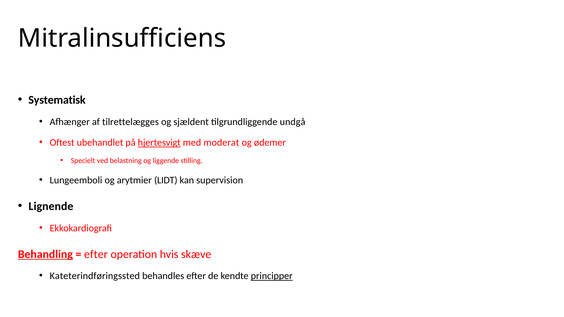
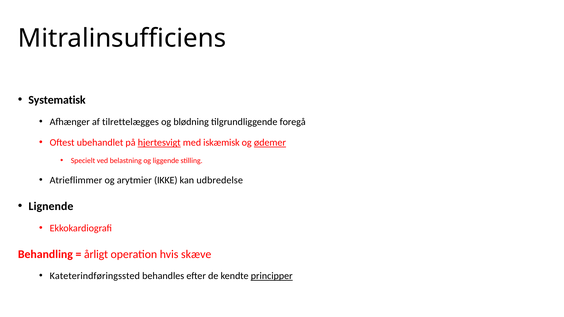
sjældent: sjældent -> blødning
undgå: undgå -> foregå
moderat: moderat -> iskæmisk
ødemer underline: none -> present
Lungeemboli: Lungeemboli -> Atrieflimmer
LIDT: LIDT -> IKKE
supervision: supervision -> udbredelse
Behandling underline: present -> none
efter at (96, 254): efter -> årligt
